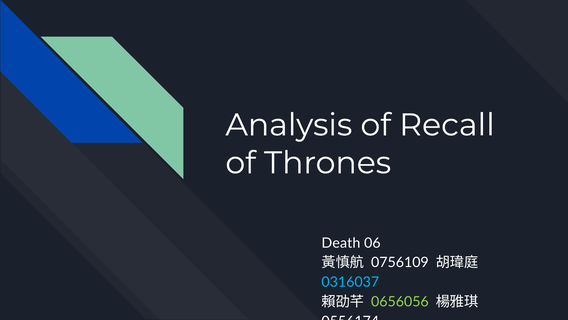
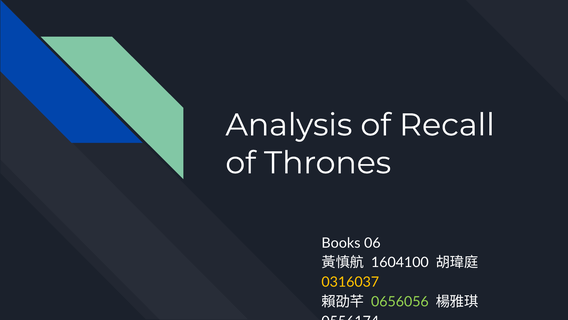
Death: Death -> Books
0756109: 0756109 -> 1604100
0316037 colour: light blue -> yellow
